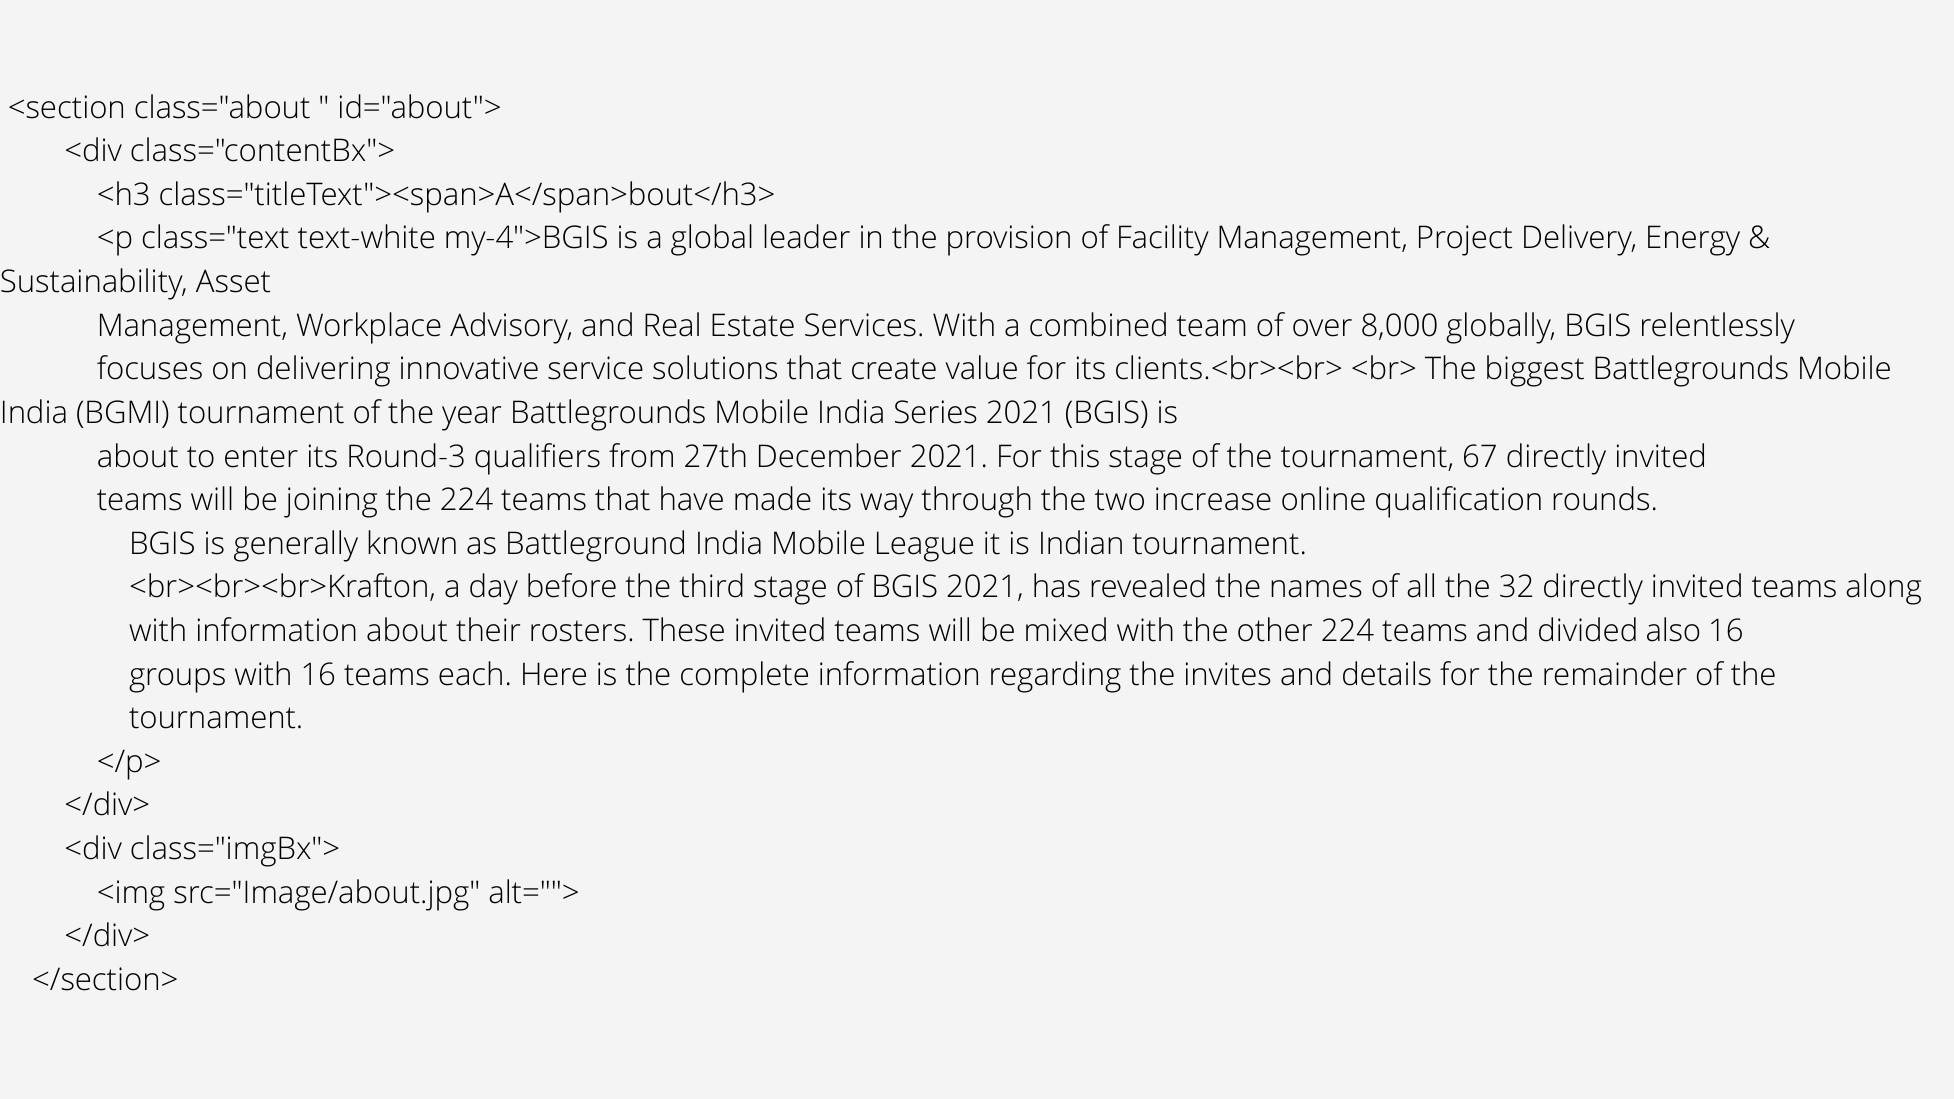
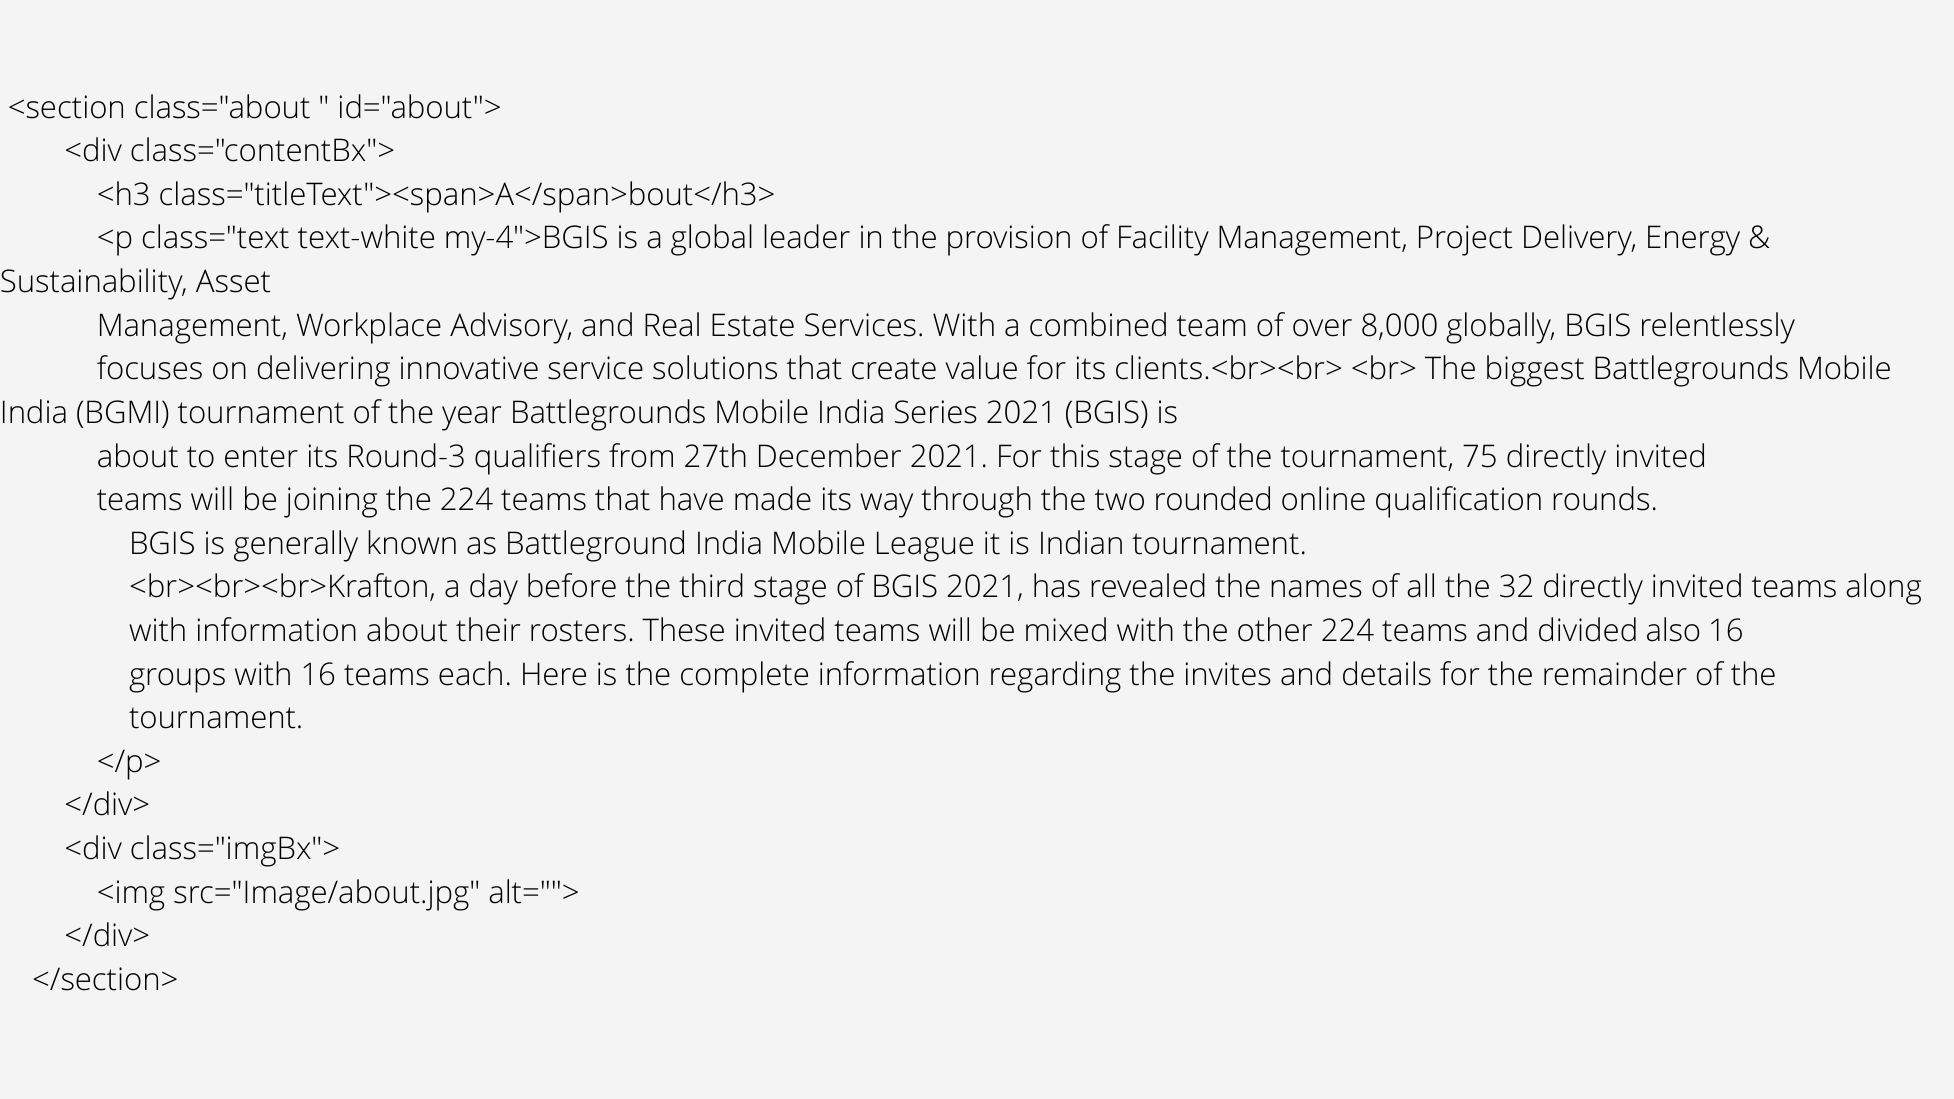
67: 67 -> 75
increase: increase -> rounded
